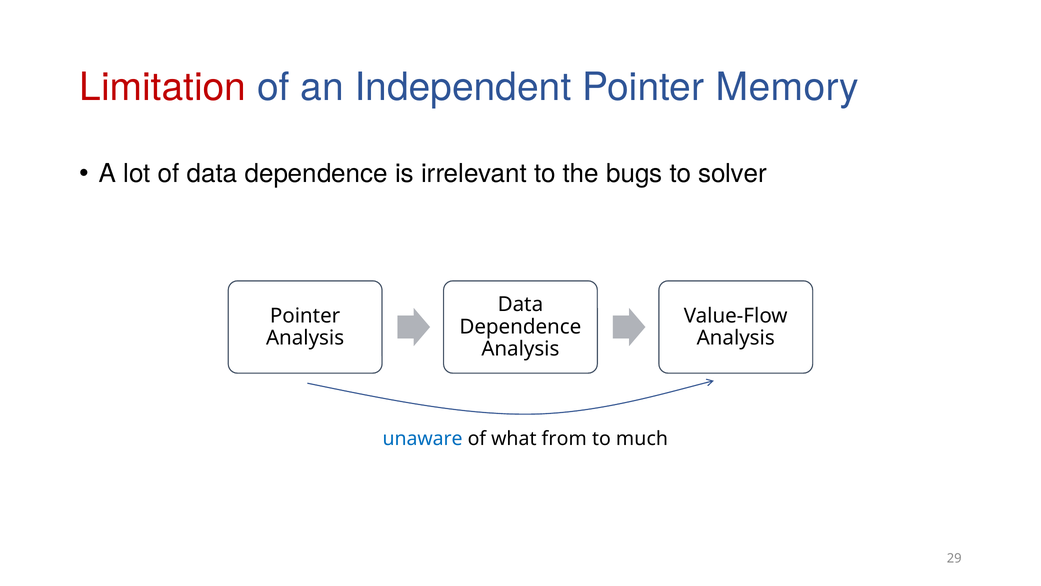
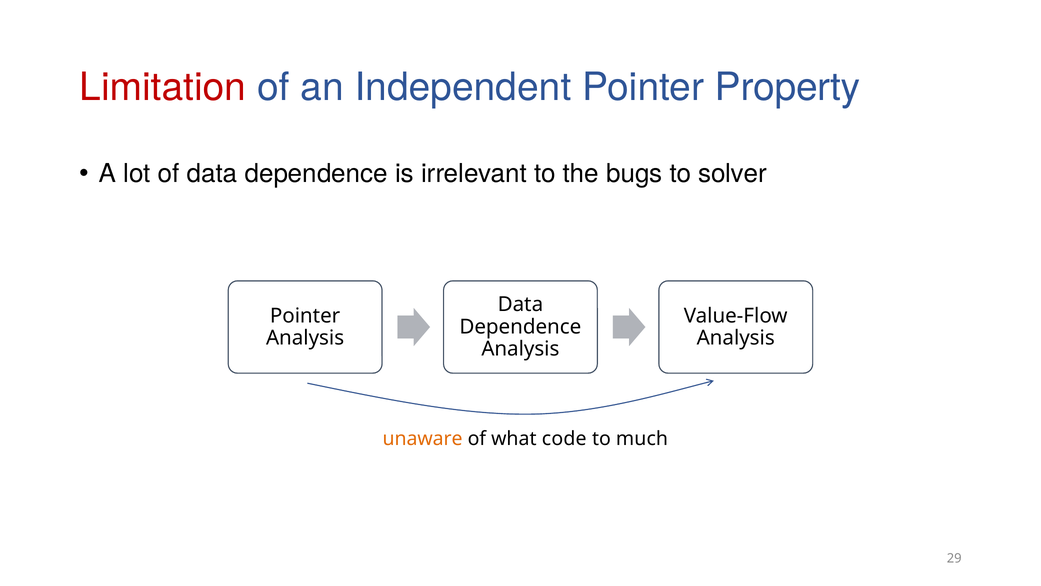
Memory: Memory -> Property
unaware colour: blue -> orange
from: from -> code
